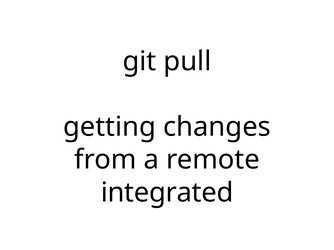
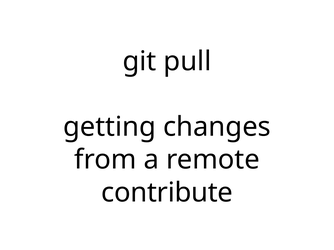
integrated: integrated -> contribute
